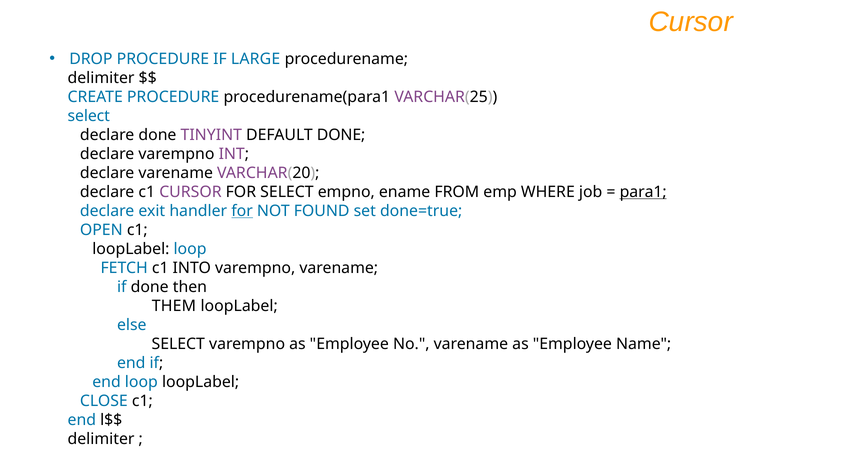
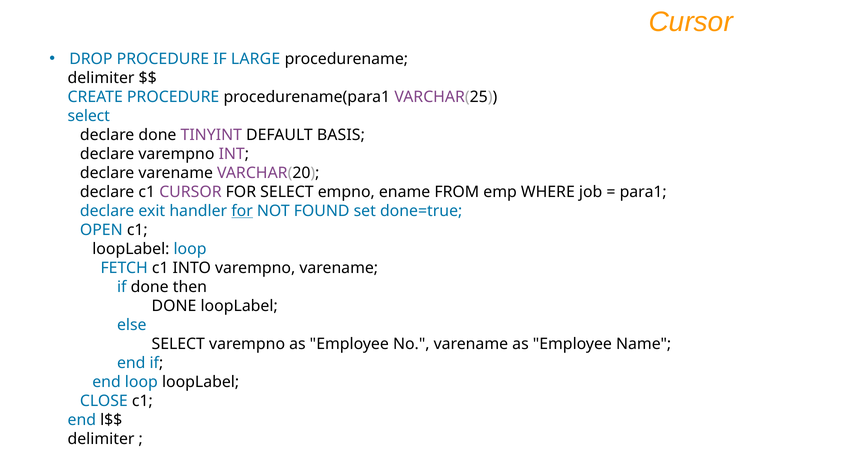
DEFAULT DONE: DONE -> BASIS
para1 underline: present -> none
THEM at (174, 306): THEM -> DONE
